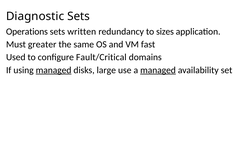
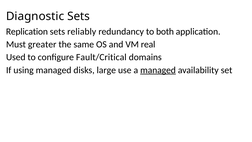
Operations: Operations -> Replication
written: written -> reliably
sizes: sizes -> both
fast: fast -> real
managed at (54, 70) underline: present -> none
